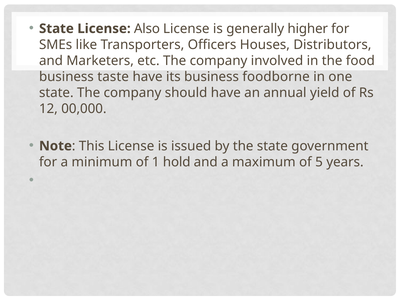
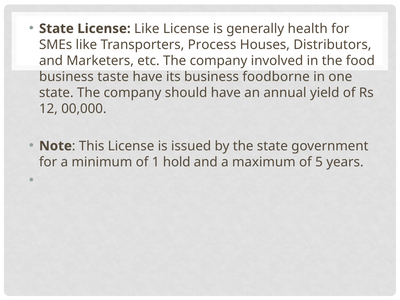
License Also: Also -> Like
higher: higher -> health
Officers: Officers -> Process
